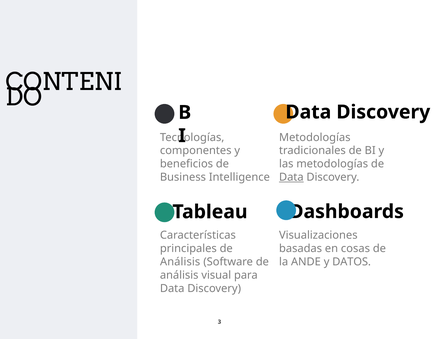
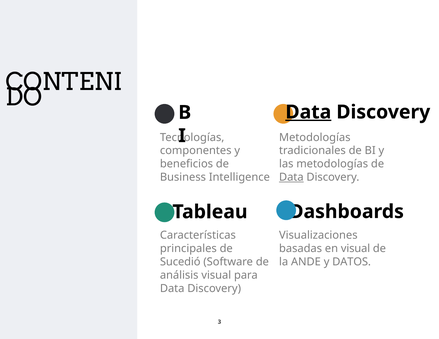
Data at (308, 112) underline: none -> present
en cosas: cosas -> visual
Análisis at (180, 262): Análisis -> Sucedió
